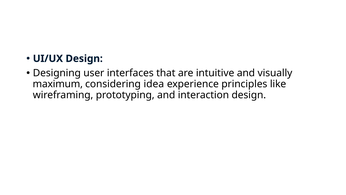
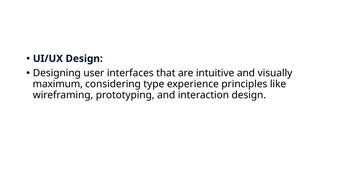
idea: idea -> type
